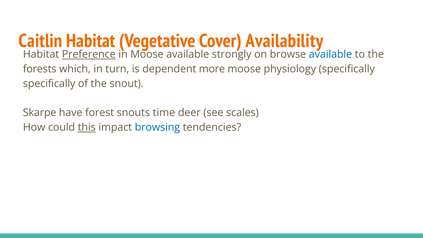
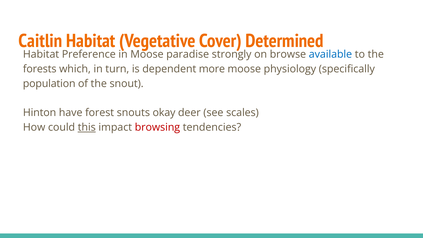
Availability: Availability -> Determined
Preference underline: present -> none
Moose available: available -> paradise
specifically at (49, 84): specifically -> population
Skarpe: Skarpe -> Hinton
time: time -> okay
browsing colour: blue -> red
